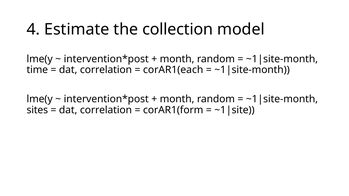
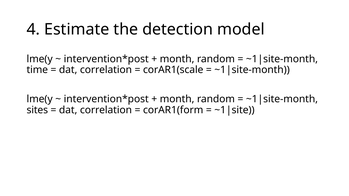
collection: collection -> detection
corAR1(each: corAR1(each -> corAR1(scale
